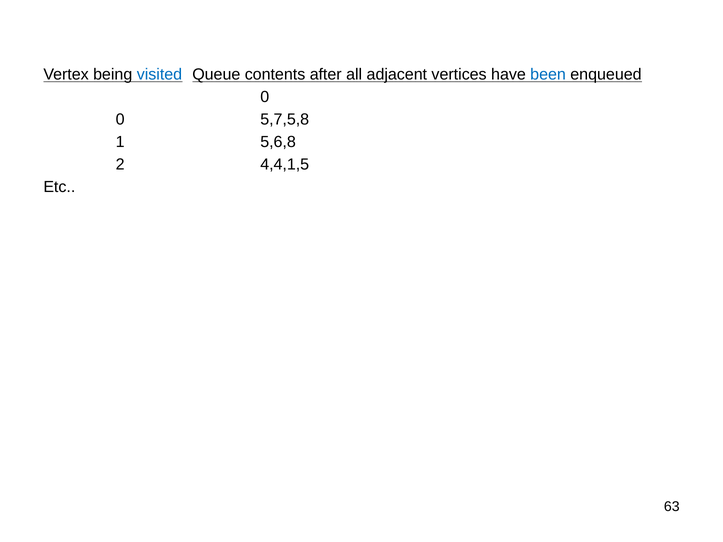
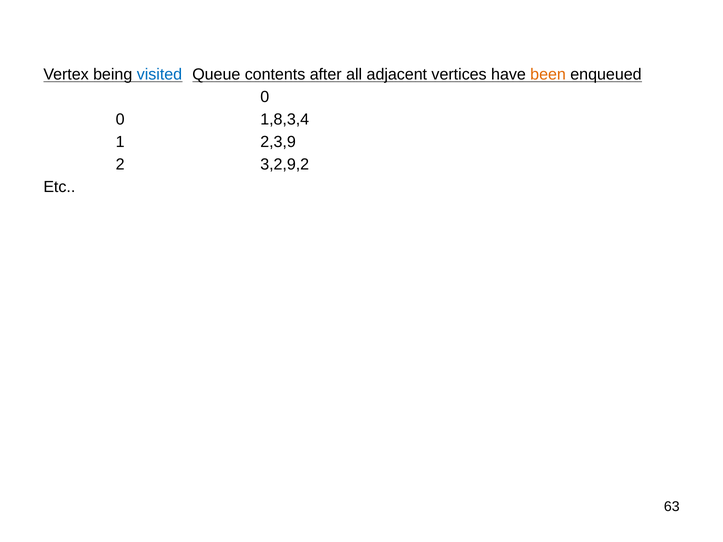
been colour: blue -> orange
5,7,5,8: 5,7,5,8 -> 1,8,3,4
5,6,8: 5,6,8 -> 2,3,9
4,4,1,5: 4,4,1,5 -> 3,2,9,2
